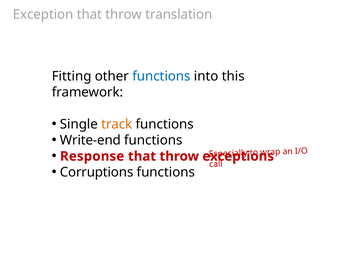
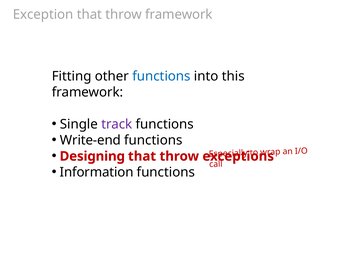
throw translation: translation -> framework
track colour: orange -> purple
Response: Response -> Designing
Corruptions: Corruptions -> Information
